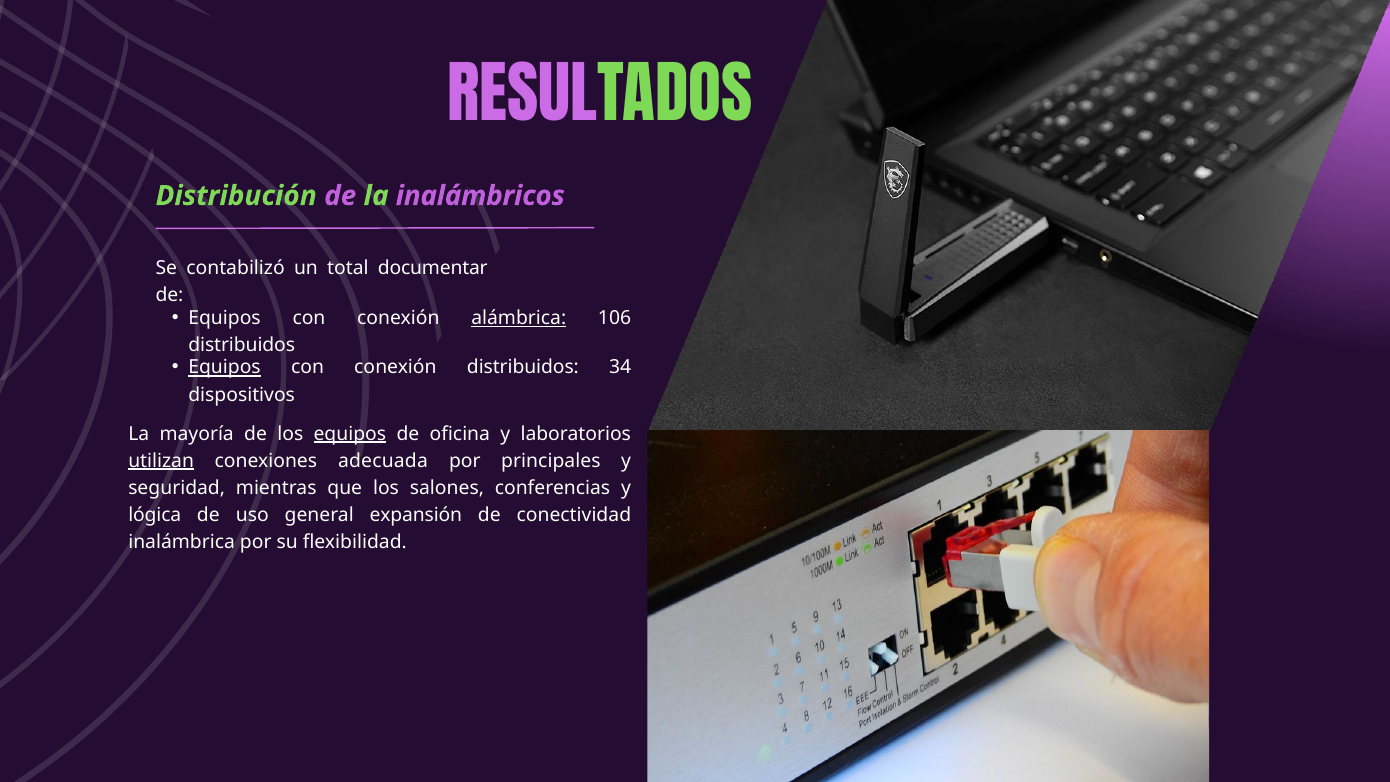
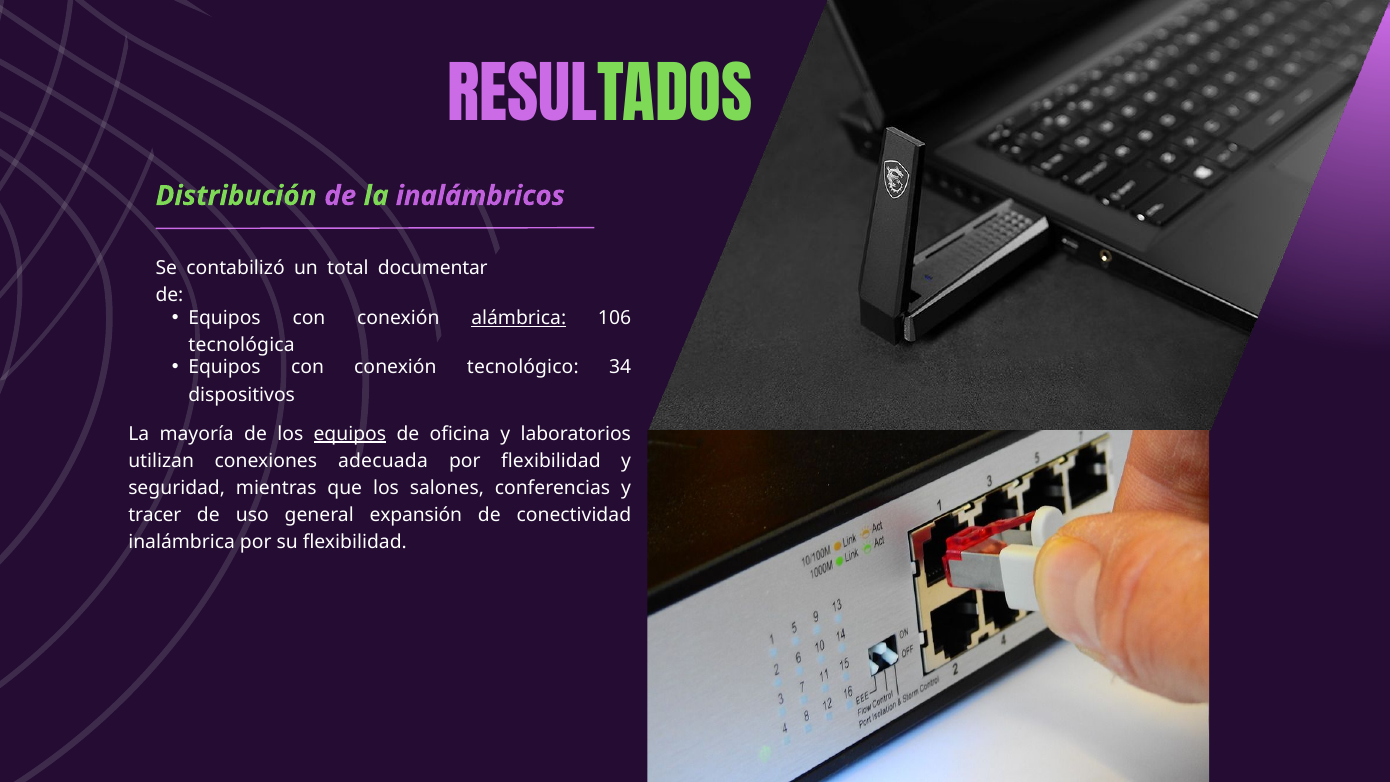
distribuidos at (242, 345): distribuidos -> tecnológica
Equipos at (225, 368) underline: present -> none
conexión distribuidos: distribuidos -> tecnológico
utilizan underline: present -> none
por principales: principales -> flexibilidad
lógica: lógica -> tracer
